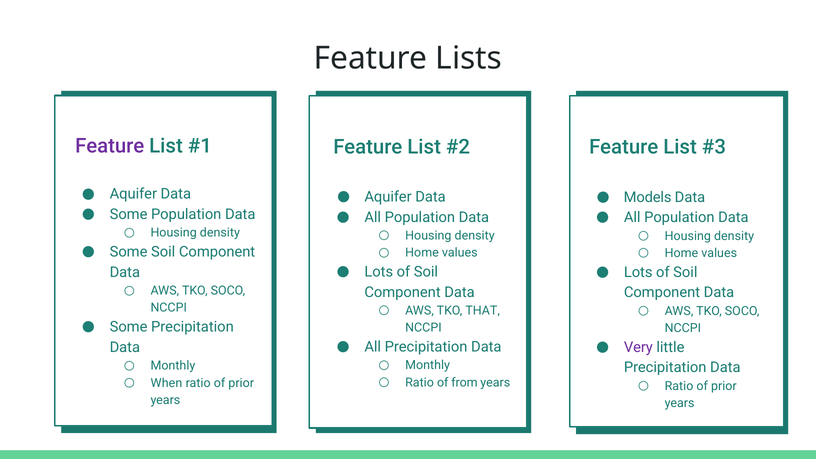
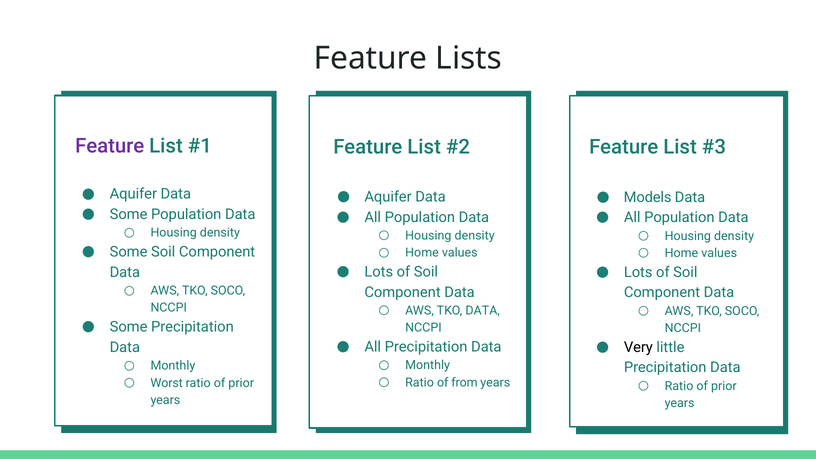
TKO THAT: THAT -> DATA
Very colour: purple -> black
When: When -> Worst
